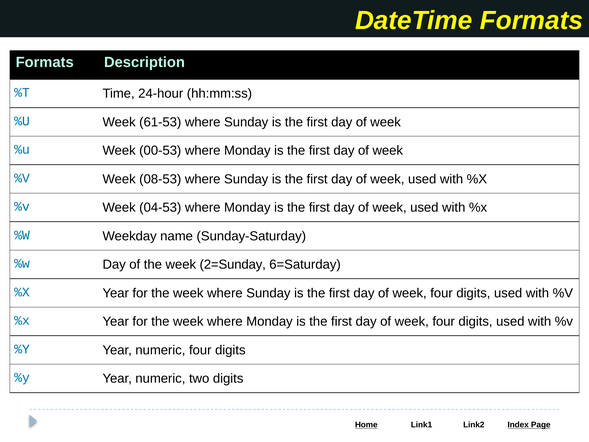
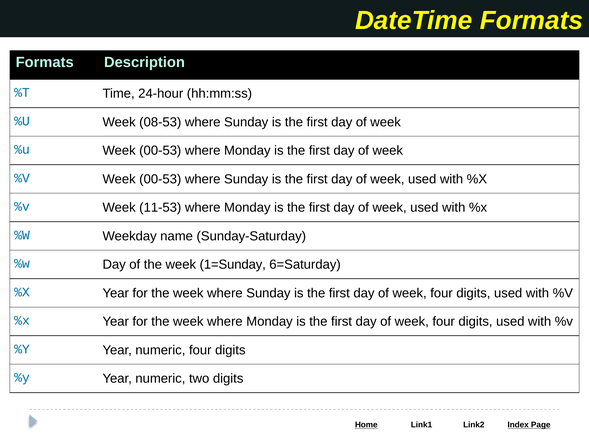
61-53: 61-53 -> 08-53
%V Week 08-53: 08-53 -> 00-53
04-53: 04-53 -> 11-53
2=Sunday: 2=Sunday -> 1=Sunday
